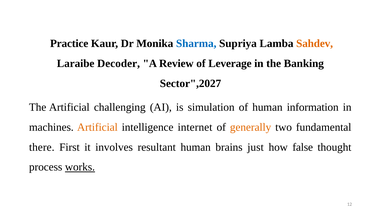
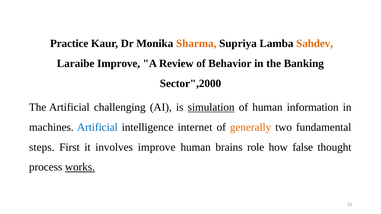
Sharma colour: blue -> orange
Laraibe Decoder: Decoder -> Improve
Leverage: Leverage -> Behavior
Sector",2027: Sector",2027 -> Sector",2000
simulation underline: none -> present
Artificial at (97, 127) colour: orange -> blue
there: there -> steps
involves resultant: resultant -> improve
just: just -> role
